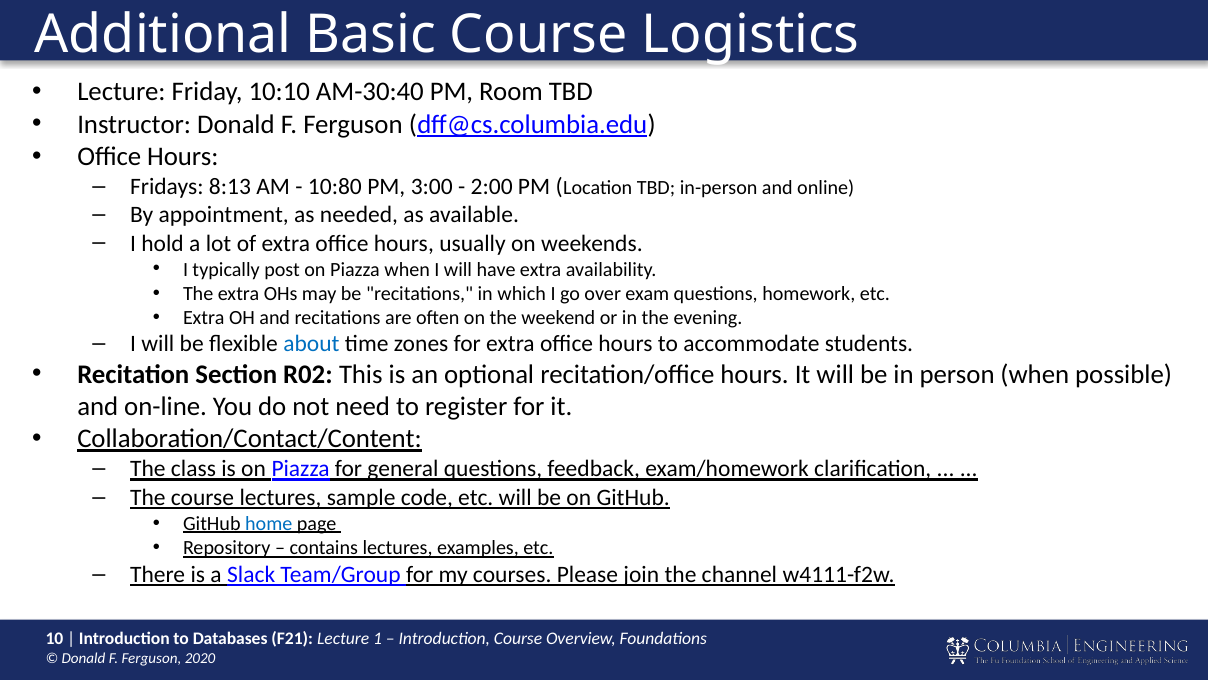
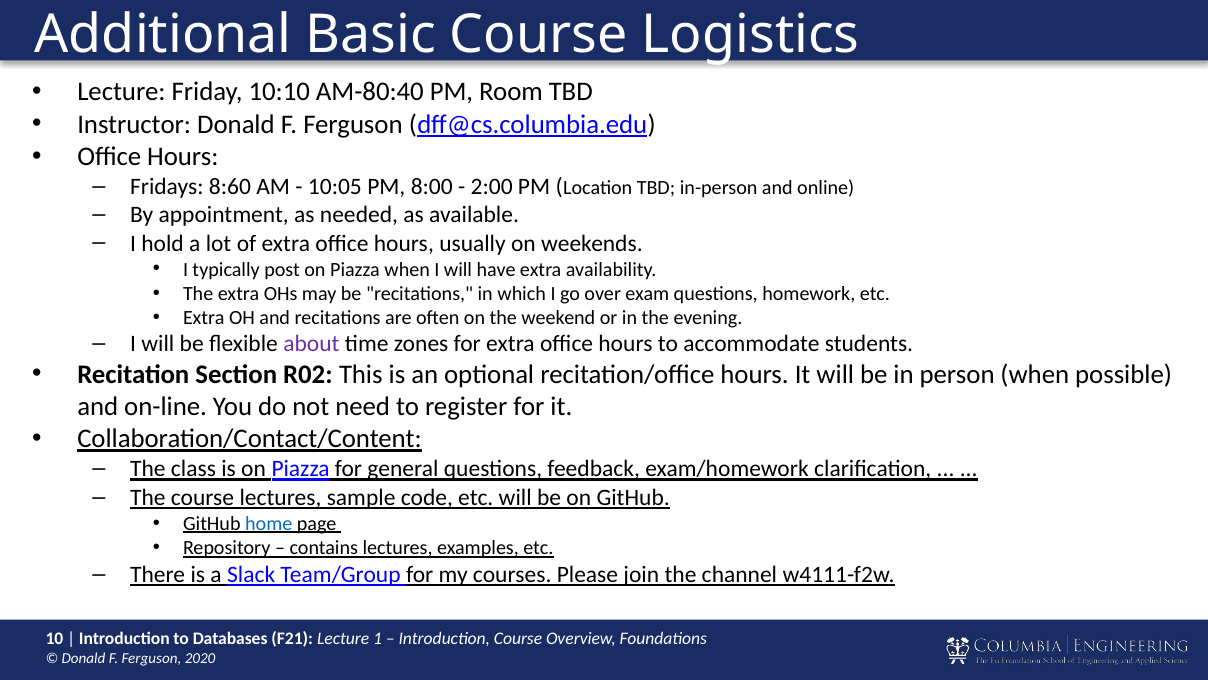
AM-30:40: AM-30:40 -> AM-80:40
8:13: 8:13 -> 8:60
10:80: 10:80 -> 10:05
3:00: 3:00 -> 8:00
about colour: blue -> purple
